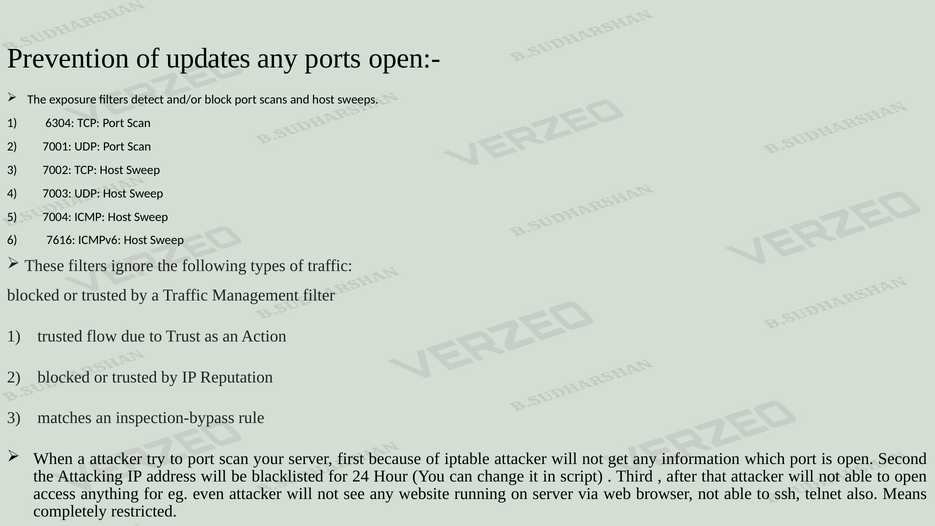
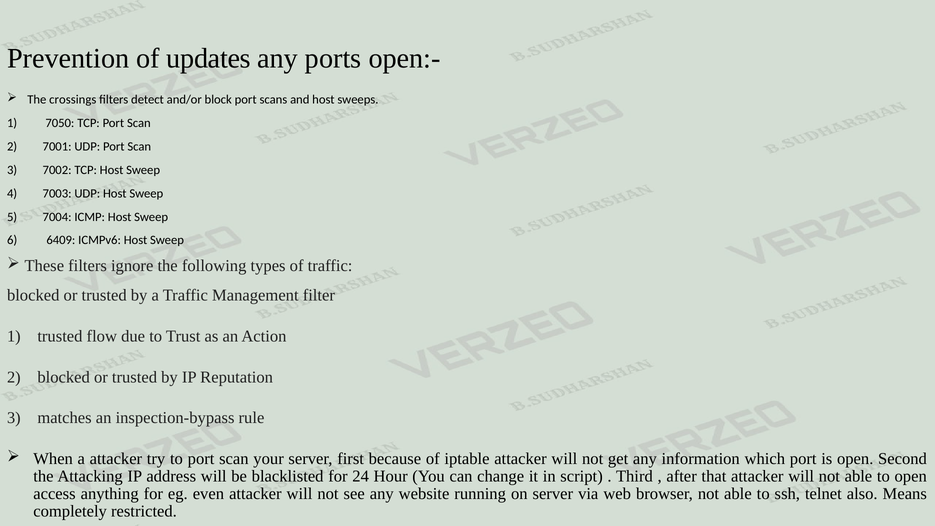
exposure: exposure -> crossings
6304: 6304 -> 7050
7616: 7616 -> 6409
